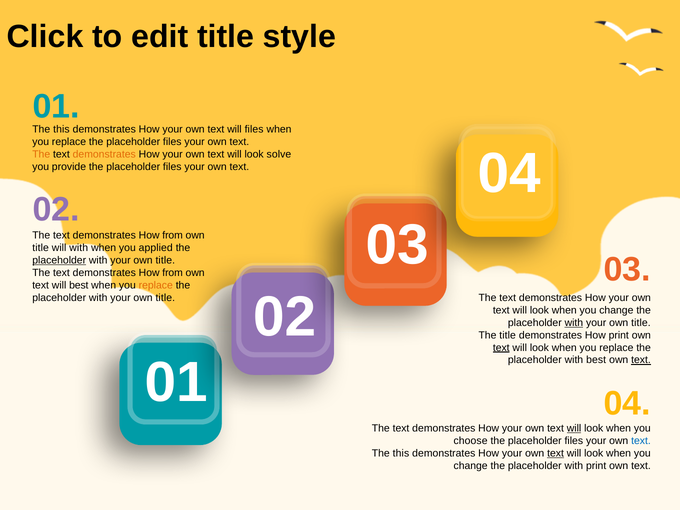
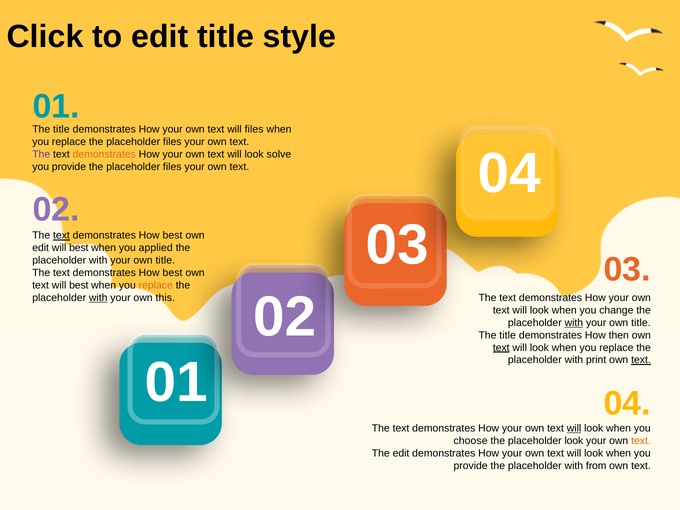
this at (61, 129): this -> title
The at (41, 154) colour: orange -> purple
text at (61, 236) underline: none -> present
from at (173, 236): from -> best
title at (41, 248): title -> edit
with at (79, 248): with -> best
placeholder at (59, 260) underline: present -> none
from at (173, 273): from -> best
with at (98, 298) underline: none -> present
title at (165, 298): title -> this
How print: print -> then
with best: best -> print
files at (574, 441): files -> look
text at (641, 441) colour: blue -> orange
this at (401, 453): this -> edit
text at (556, 453) underline: present -> none
change at (471, 466): change -> provide
with print: print -> from
